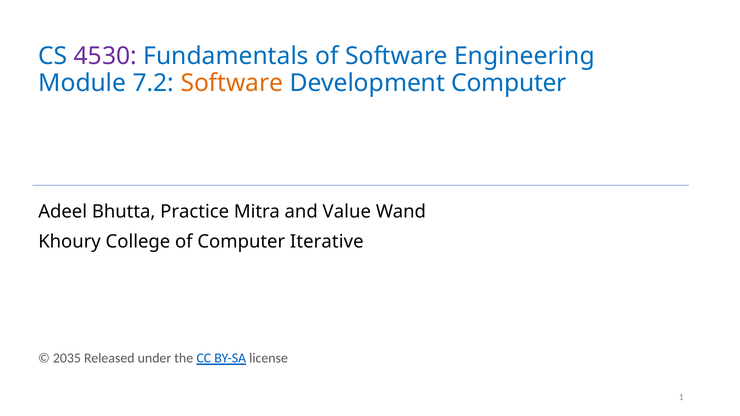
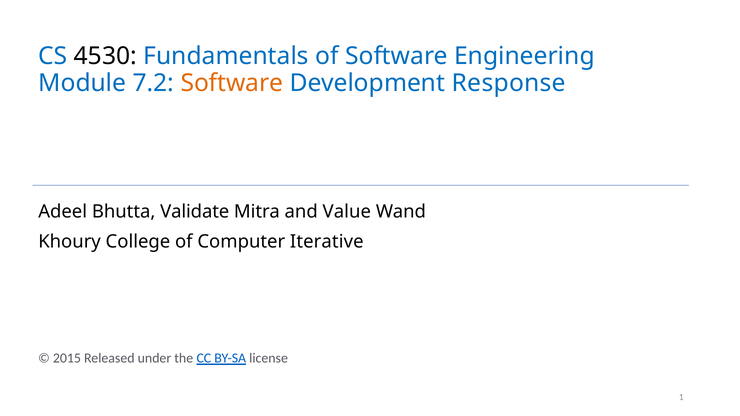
4530 colour: purple -> black
Development Computer: Computer -> Response
Practice: Practice -> Validate
2035: 2035 -> 2015
